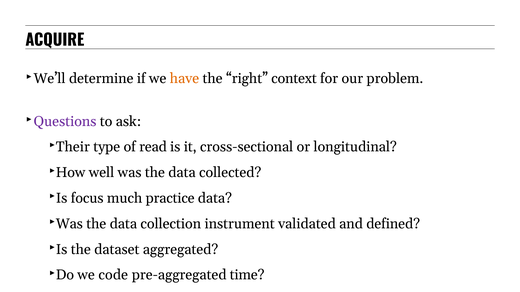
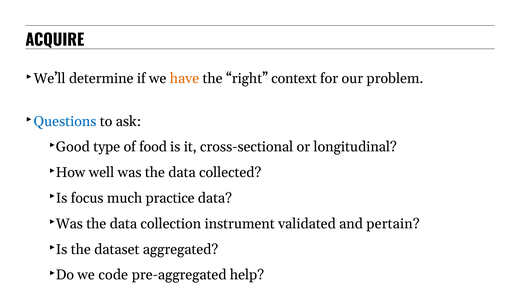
Questions colour: purple -> blue
Their: Their -> Good
read: read -> food
defined: defined -> pertain
time: time -> help
